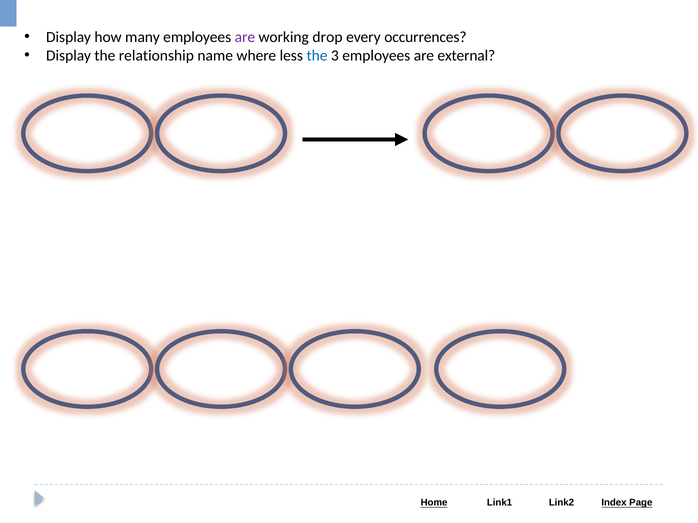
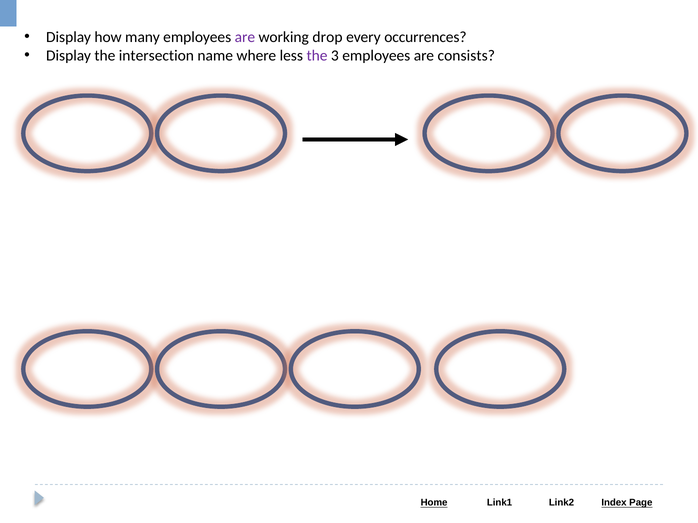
relationship: relationship -> intersection
the at (317, 56) colour: blue -> purple
external: external -> consists
